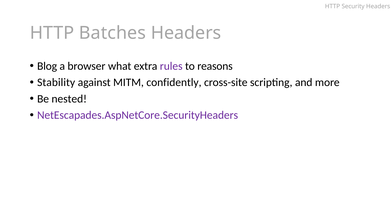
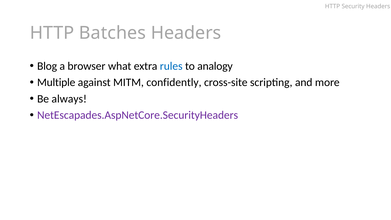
rules colour: purple -> blue
reasons: reasons -> analogy
Stability: Stability -> Multiple
nested: nested -> always
